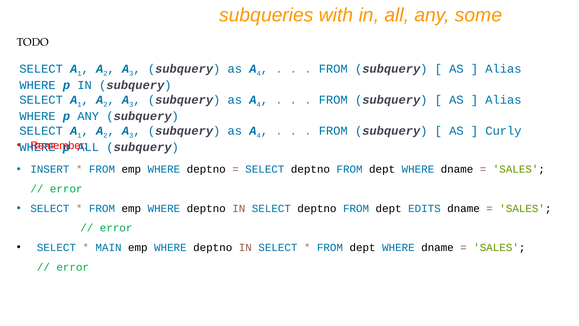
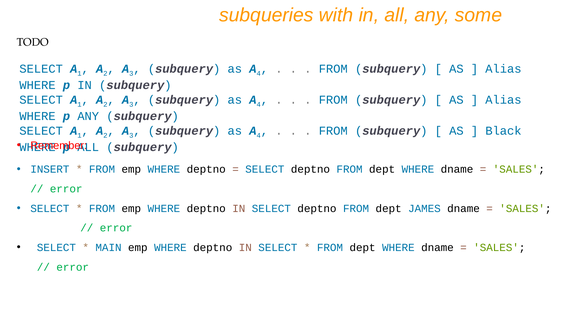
Curly: Curly -> Black
EDITS: EDITS -> JAMES
